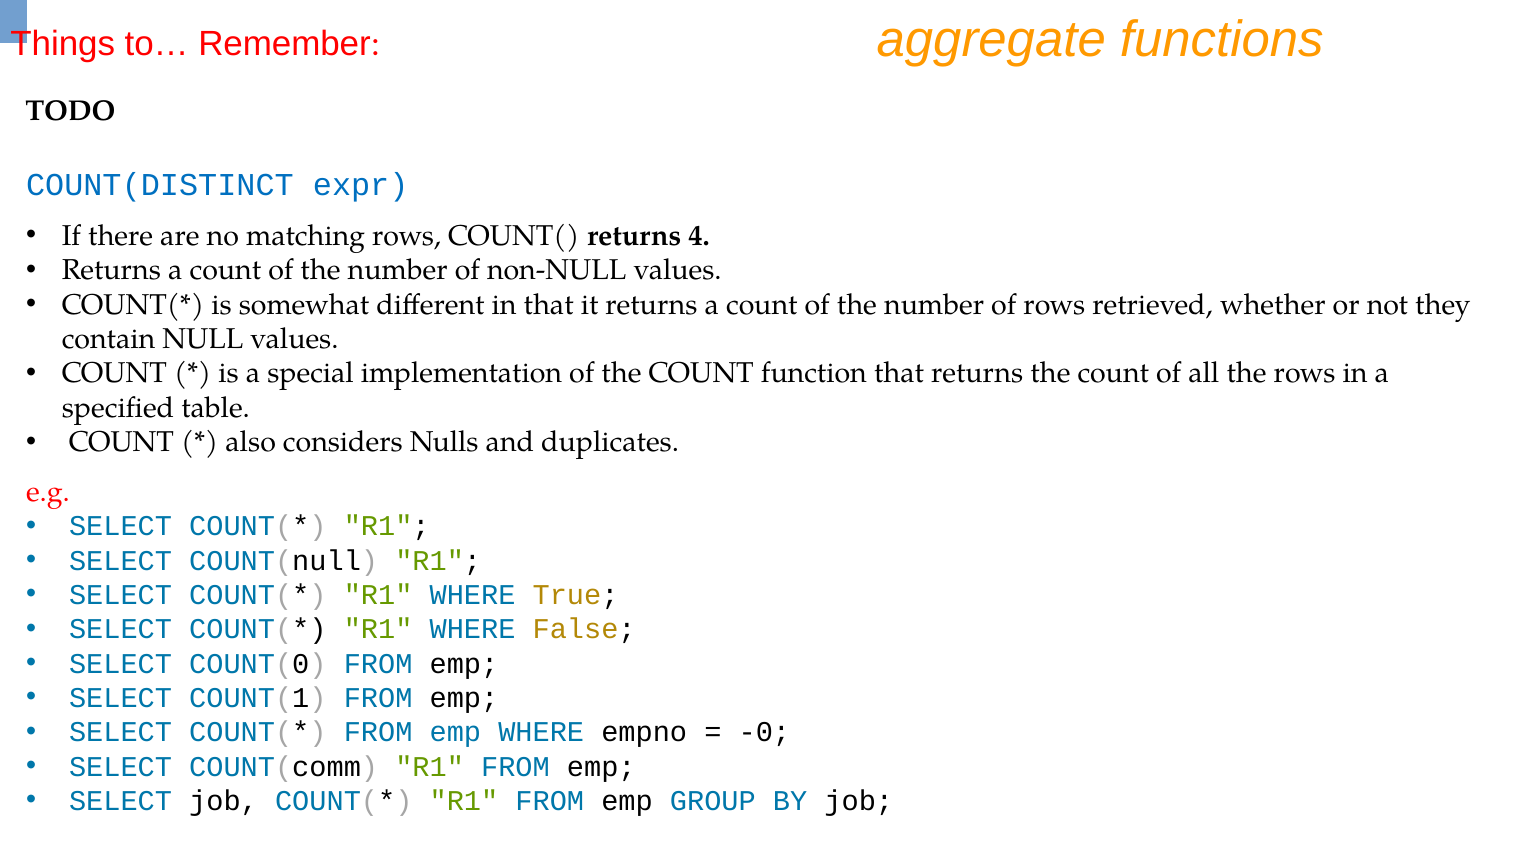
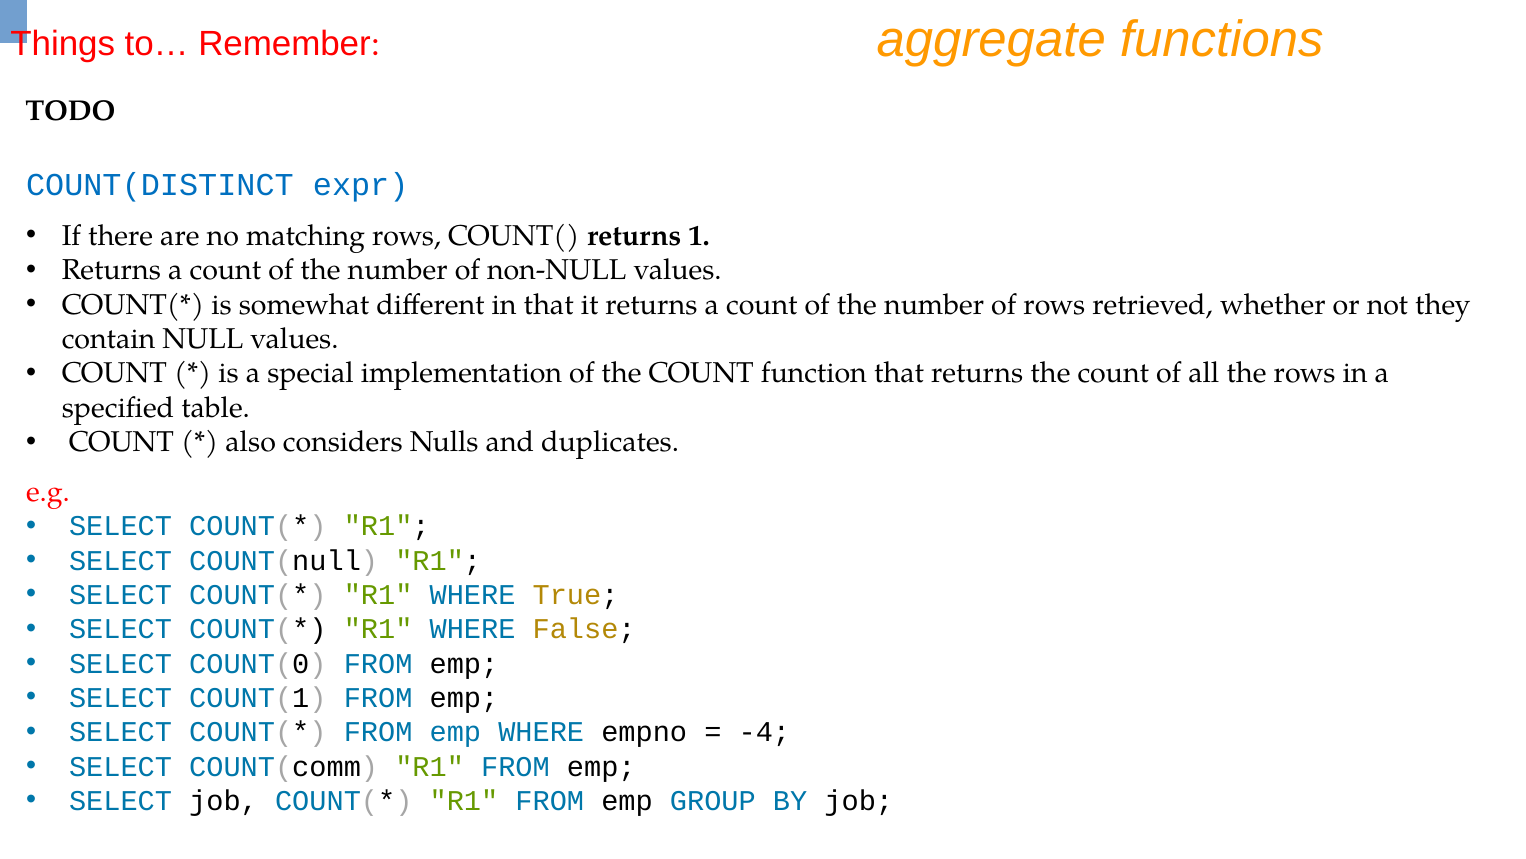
4: 4 -> 1
-0: -0 -> -4
